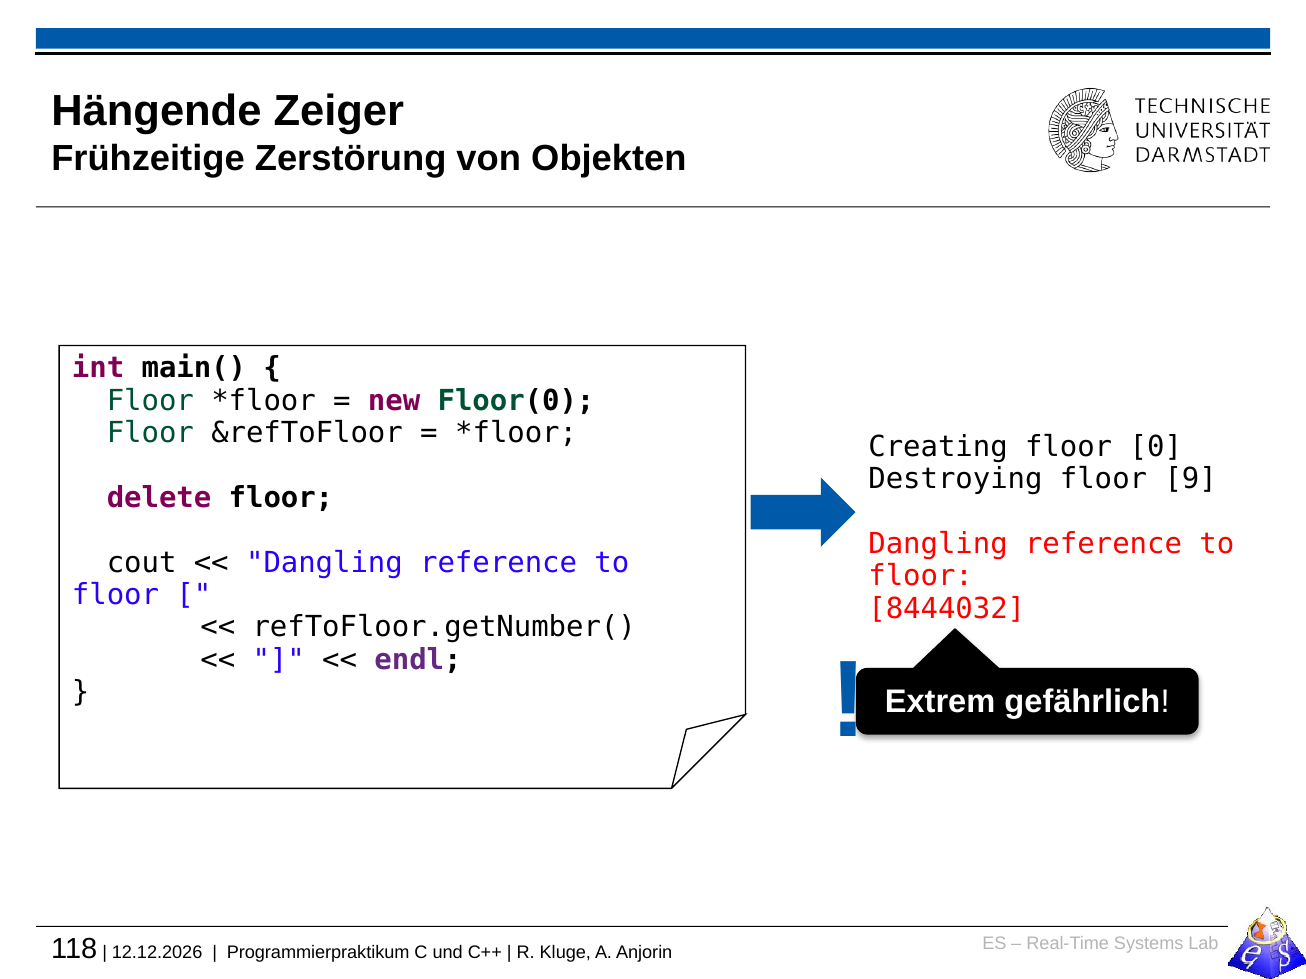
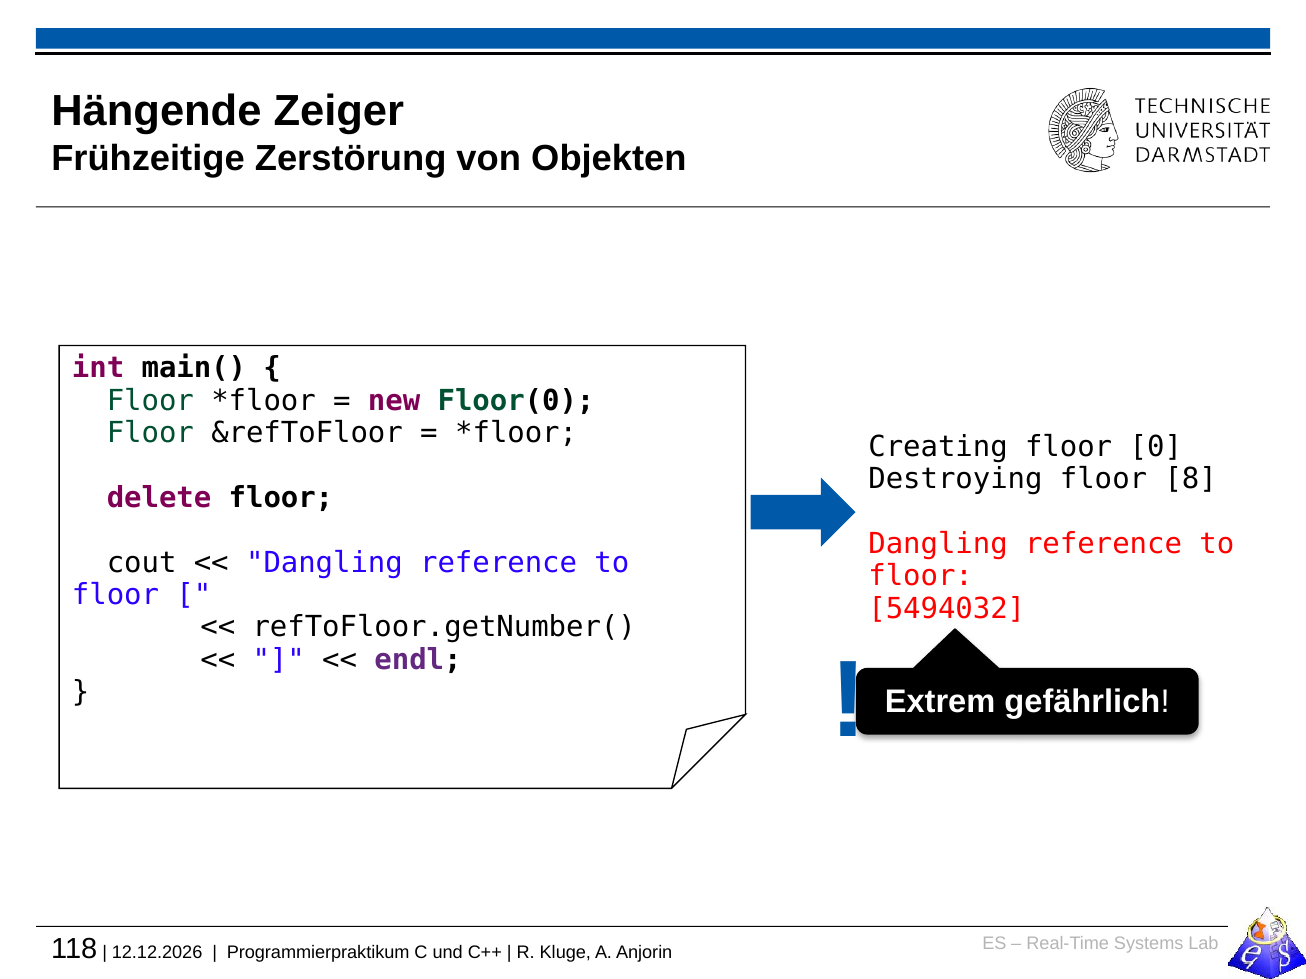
9: 9 -> 8
8444032: 8444032 -> 5494032
